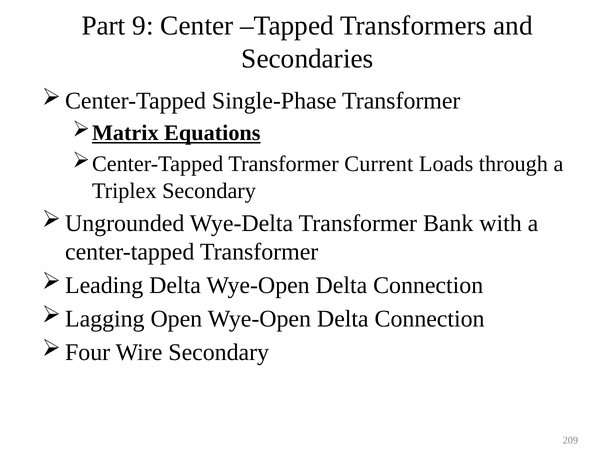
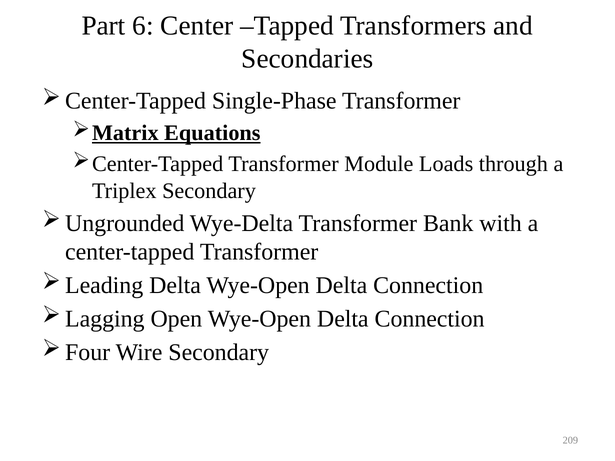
9: 9 -> 6
Current: Current -> Module
